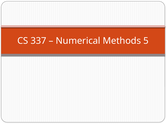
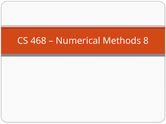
337: 337 -> 468
5: 5 -> 8
